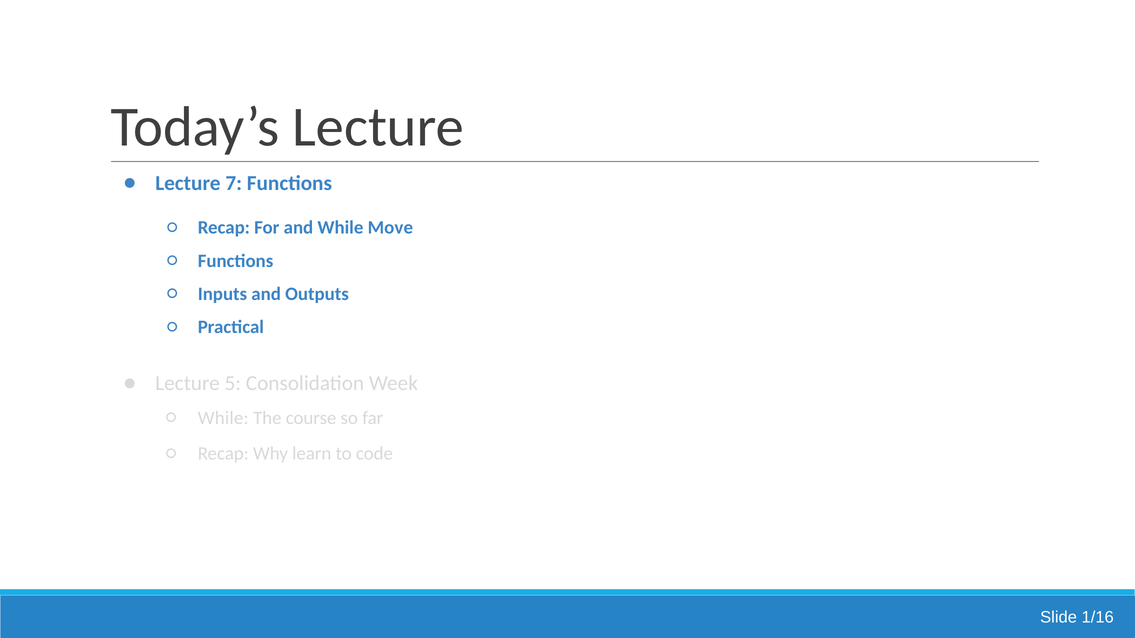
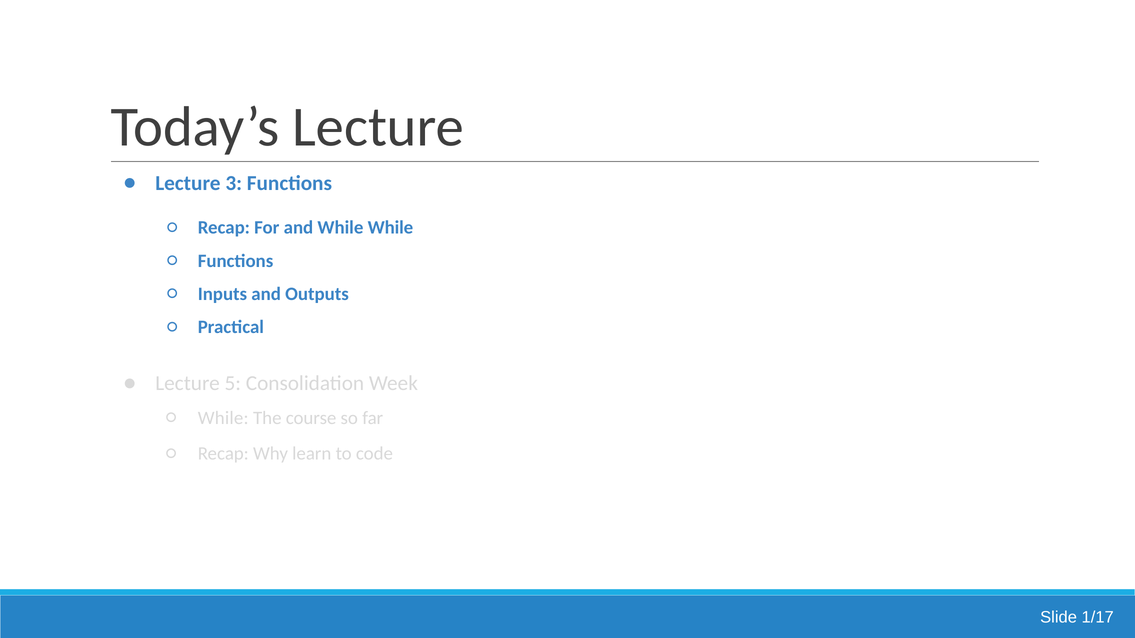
7: 7 -> 3
While Move: Move -> While
1/16: 1/16 -> 1/17
